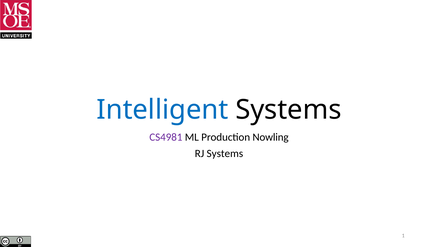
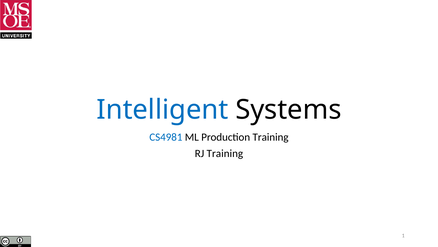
CS4981 colour: purple -> blue
Production Nowling: Nowling -> Training
RJ Systems: Systems -> Training
